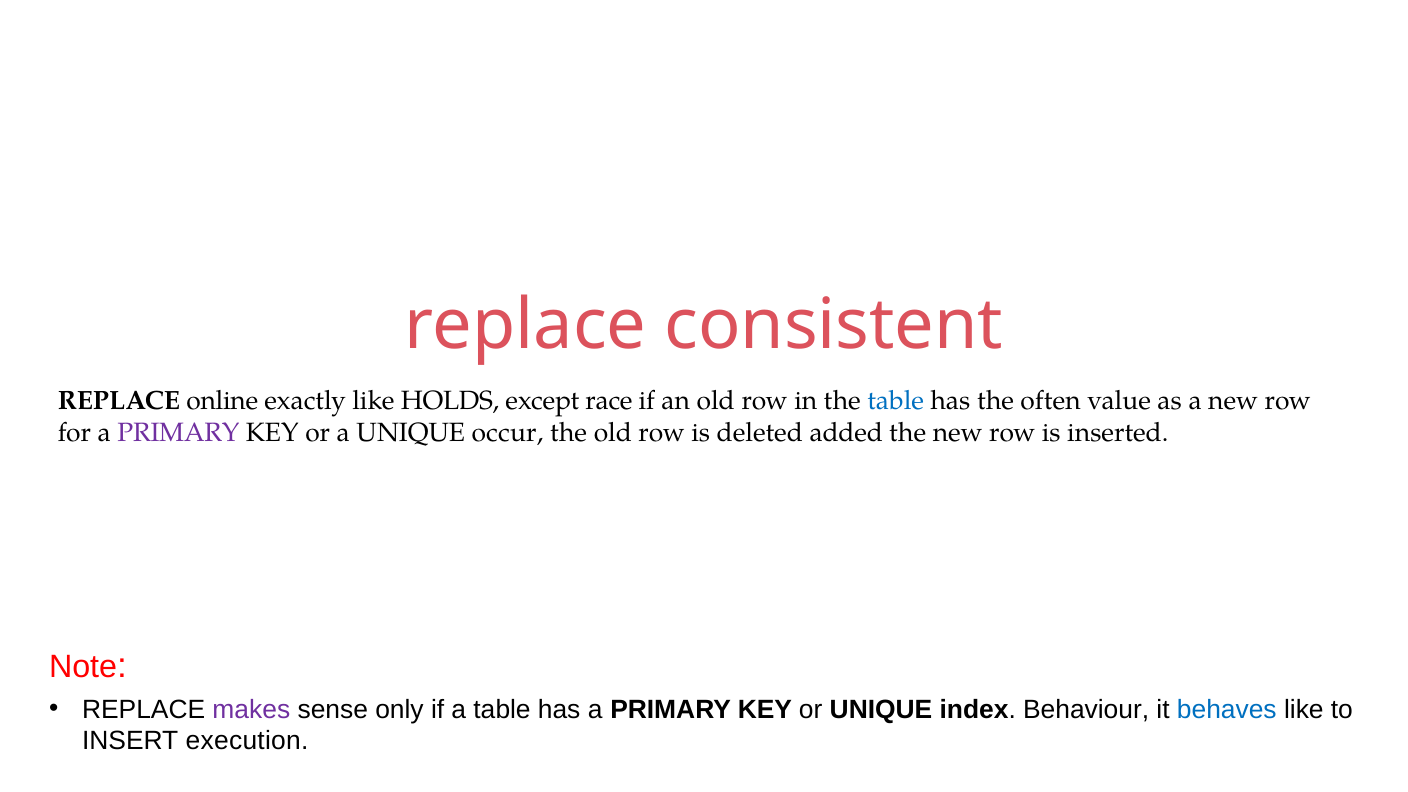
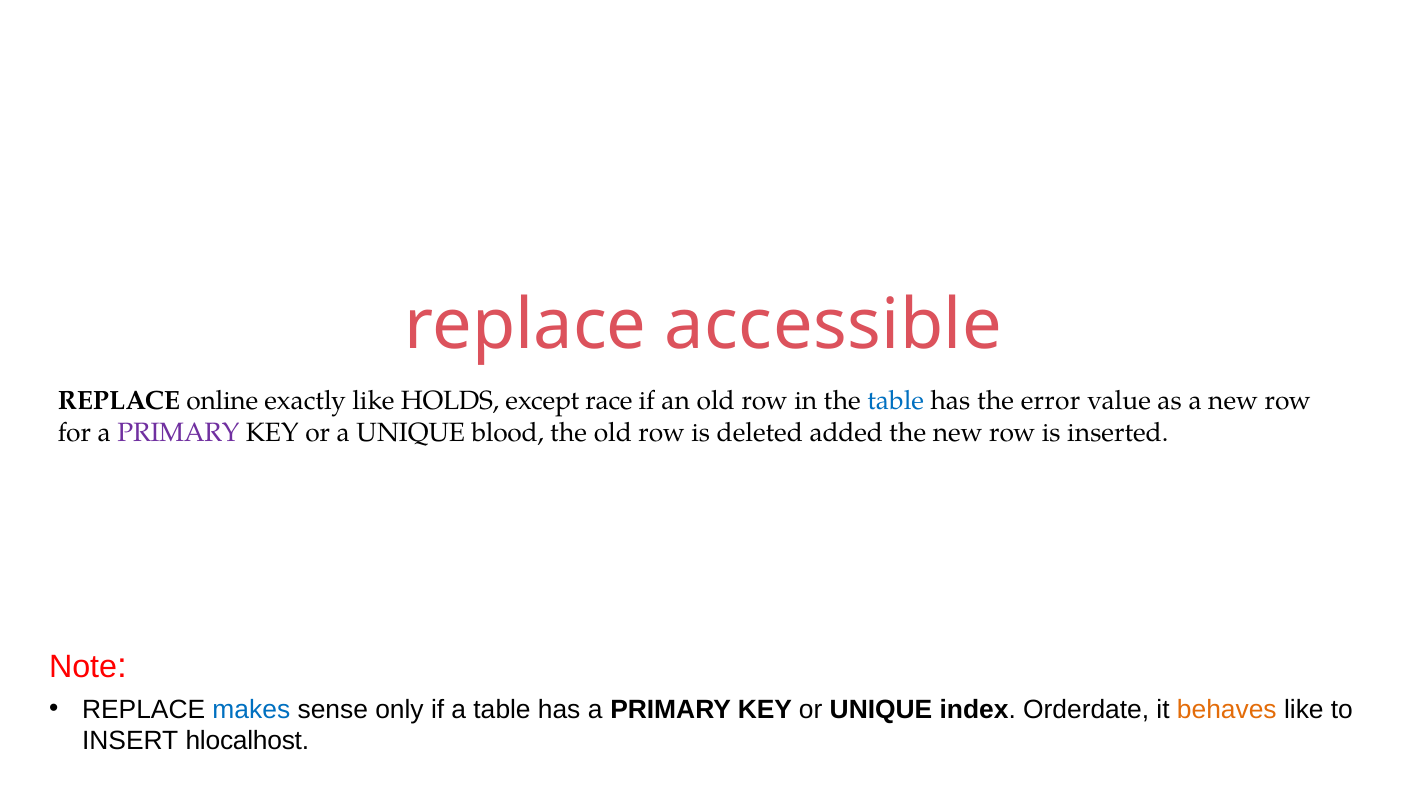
consistent: consistent -> accessible
often: often -> error
occur: occur -> blood
makes colour: purple -> blue
Behaviour: Behaviour -> Orderdate
behaves colour: blue -> orange
execution: execution -> hlocalhost
